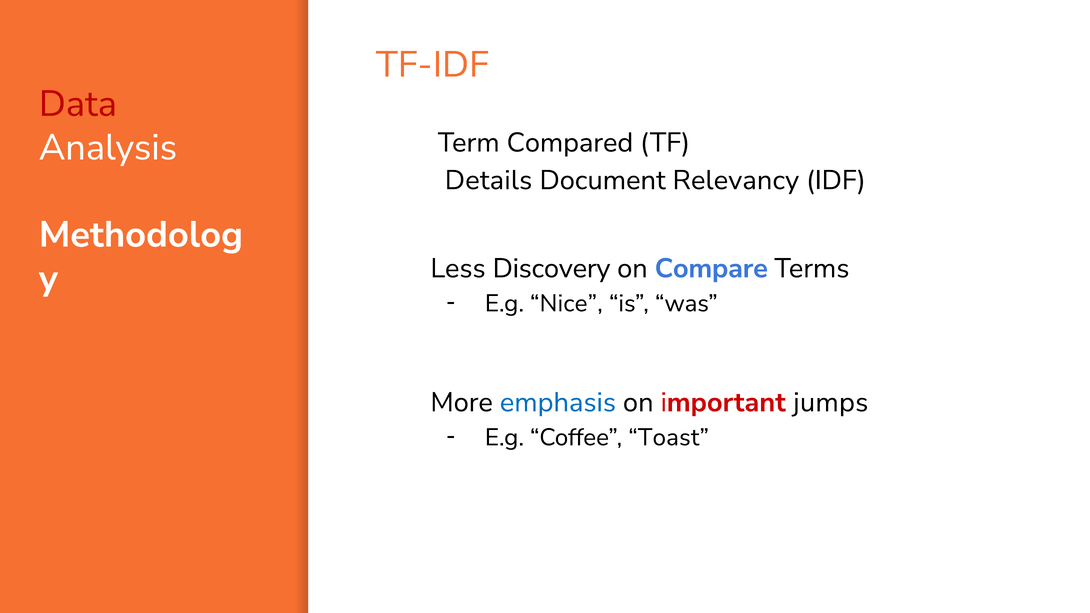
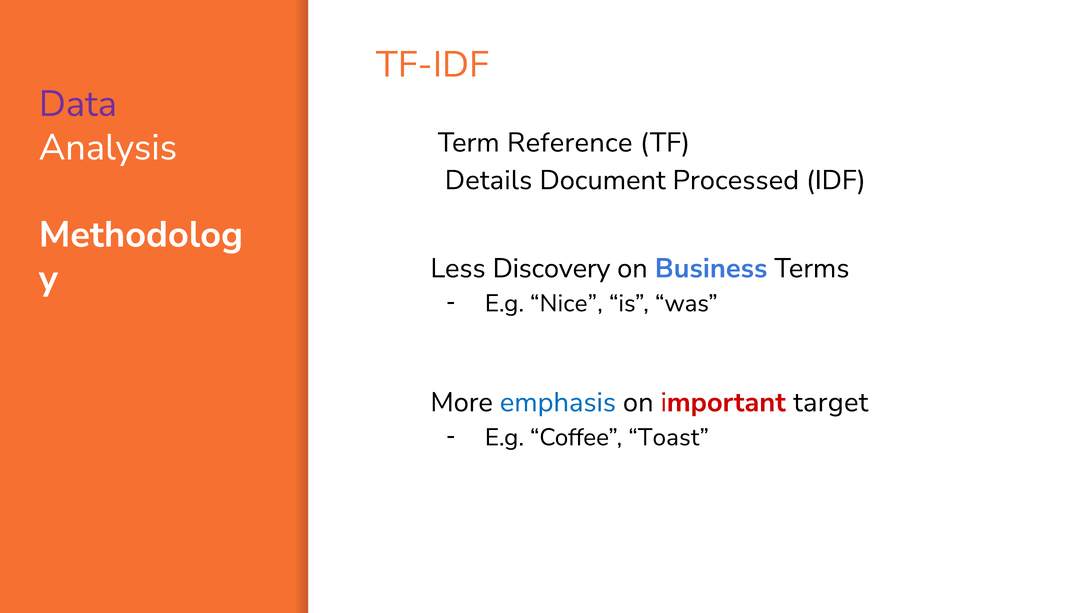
Data colour: red -> purple
Compared: Compared -> Reference
Relevancy: Relevancy -> Processed
Compare: Compare -> Business
jumps: jumps -> target
